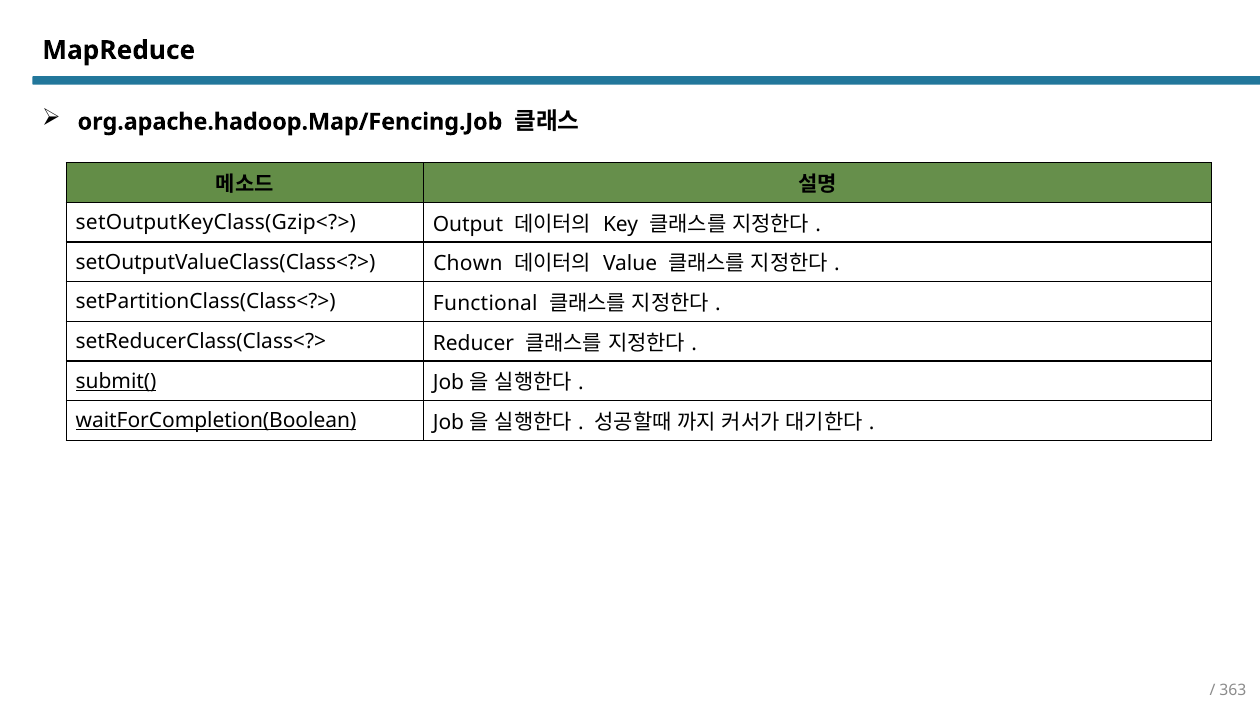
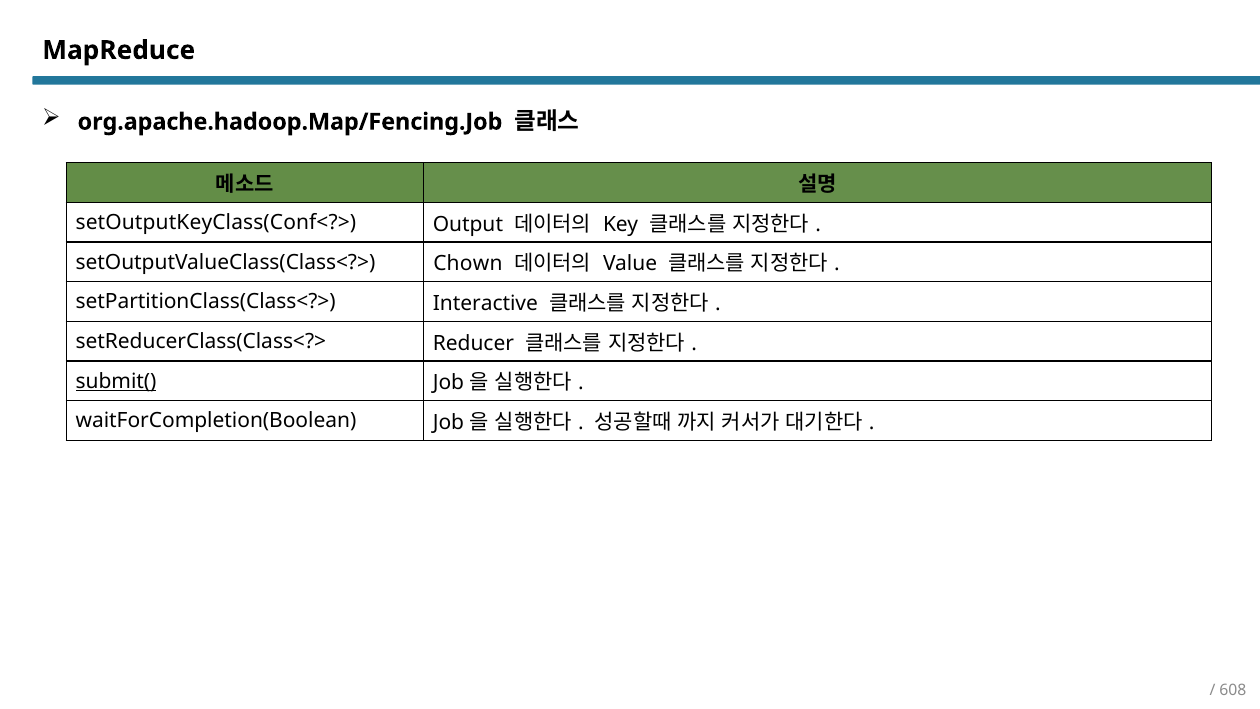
setOutputKeyClass(Gzip<?>: setOutputKeyClass(Gzip<?> -> setOutputKeyClass(Conf<?>
Functional: Functional -> Interactive
waitForCompletion(Boolean underline: present -> none
363: 363 -> 608
